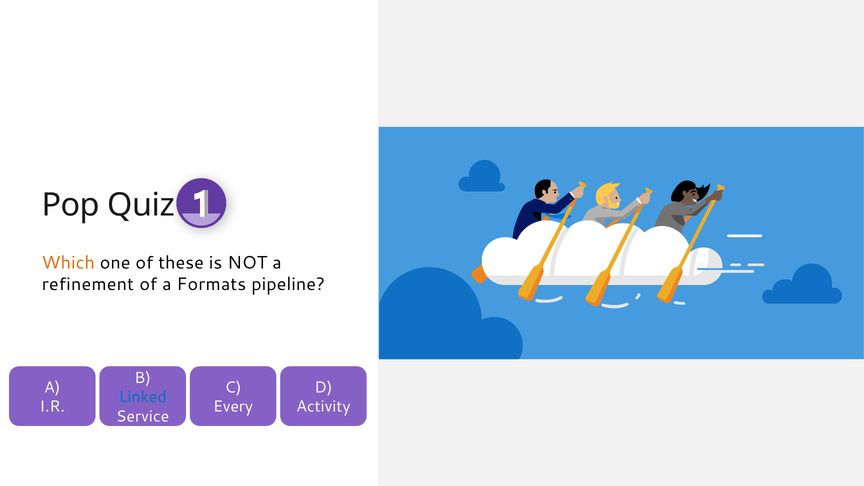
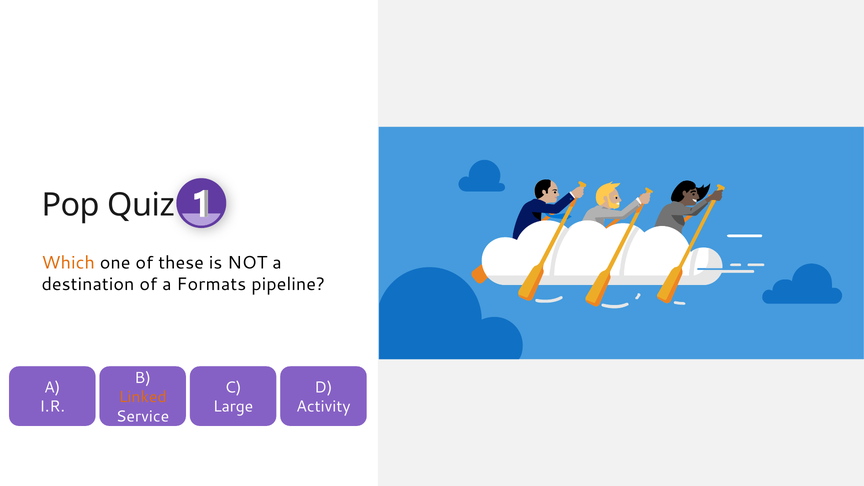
refinement: refinement -> destination
Linked colour: blue -> orange
Every: Every -> Large
